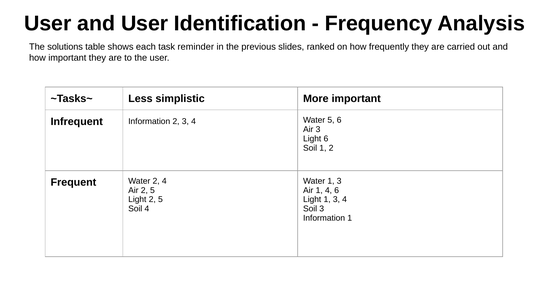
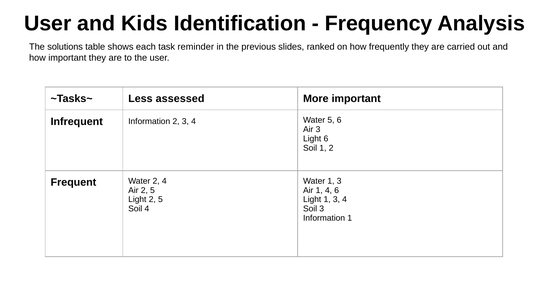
and User: User -> Kids
simplistic: simplistic -> assessed
